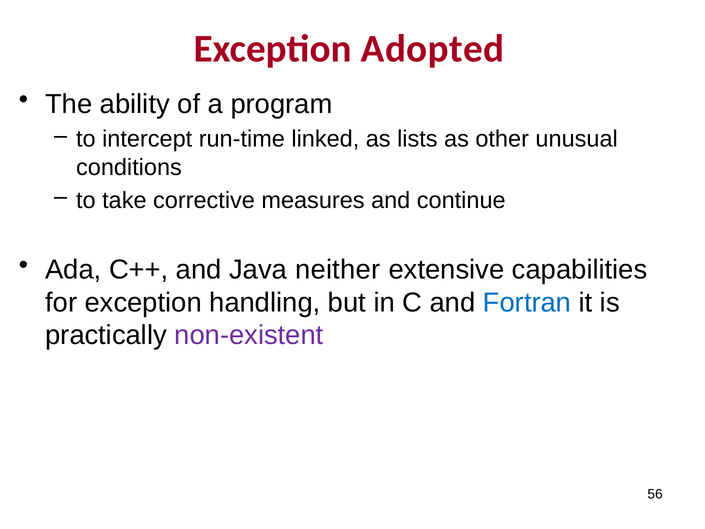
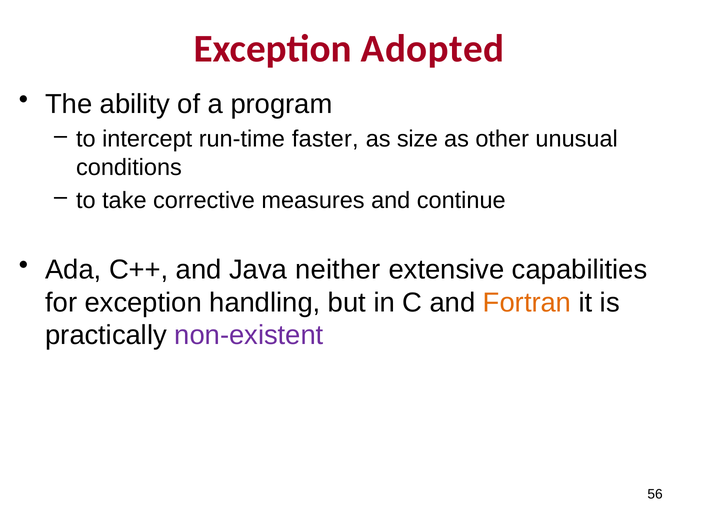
linked: linked -> faster
lists: lists -> size
Fortran colour: blue -> orange
